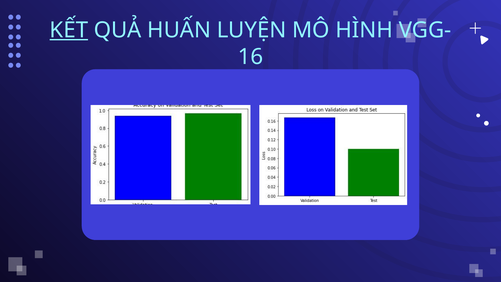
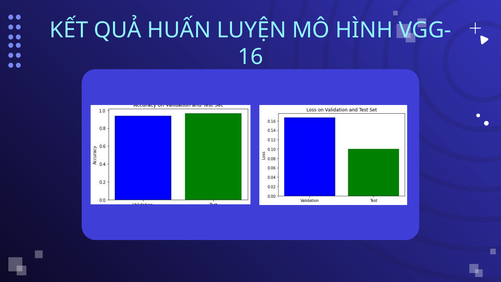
KẾT underline: present -> none
